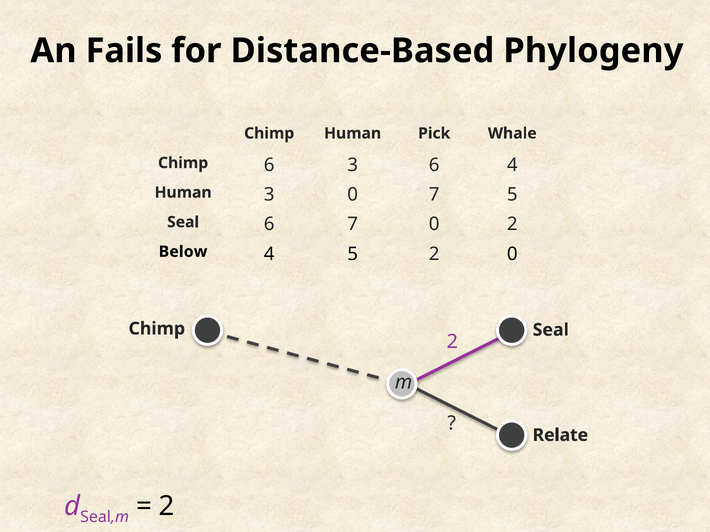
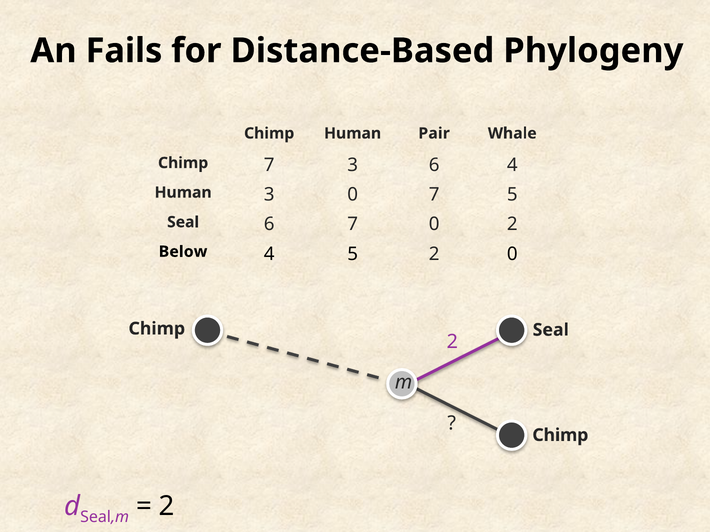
Pick: Pick -> Pair
Chimp 6: 6 -> 7
Relate at (560, 436): Relate -> Chimp
